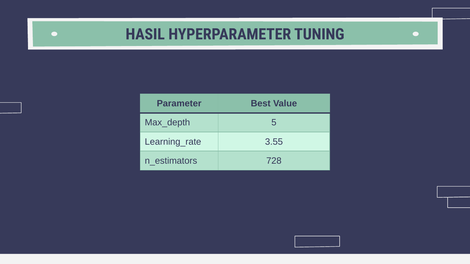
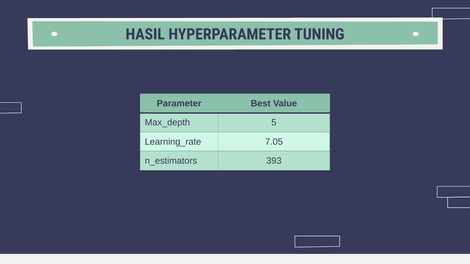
3.55: 3.55 -> 7.05
728: 728 -> 393
